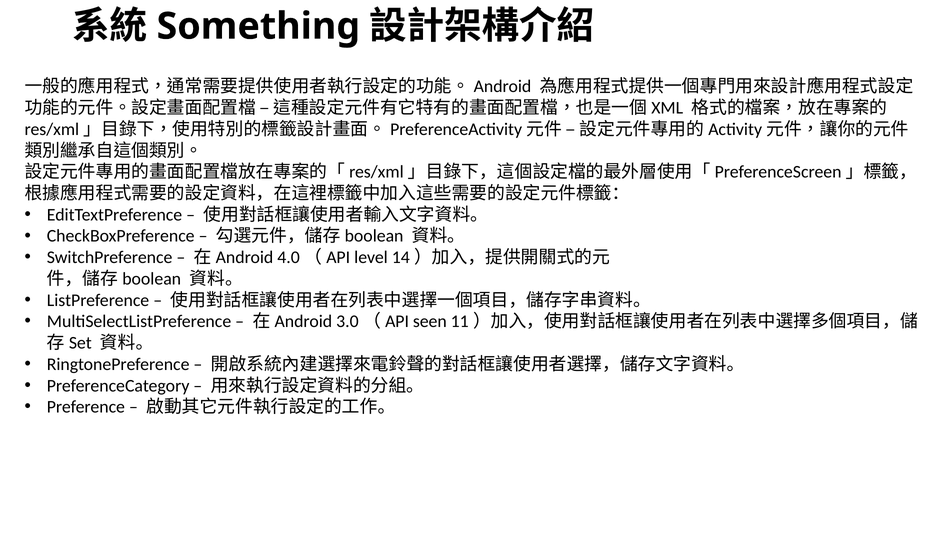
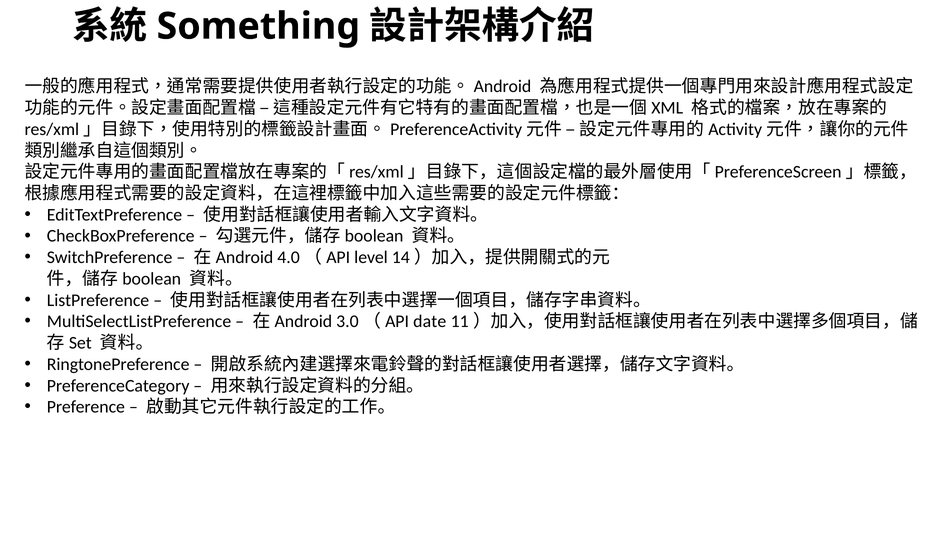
seen: seen -> date
